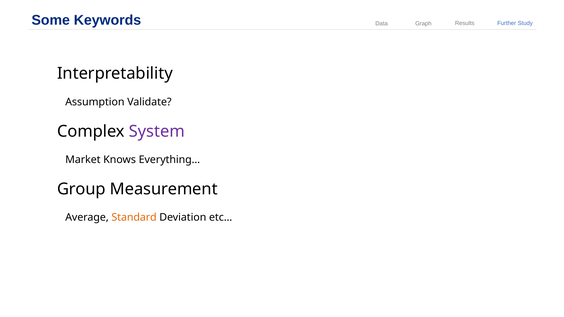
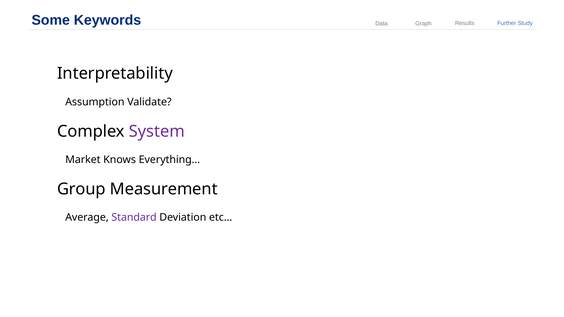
Standard colour: orange -> purple
